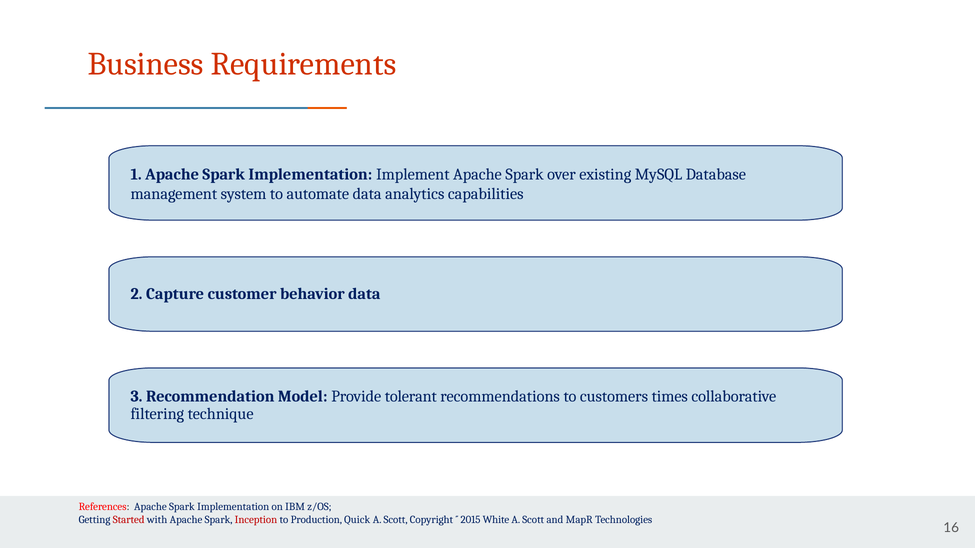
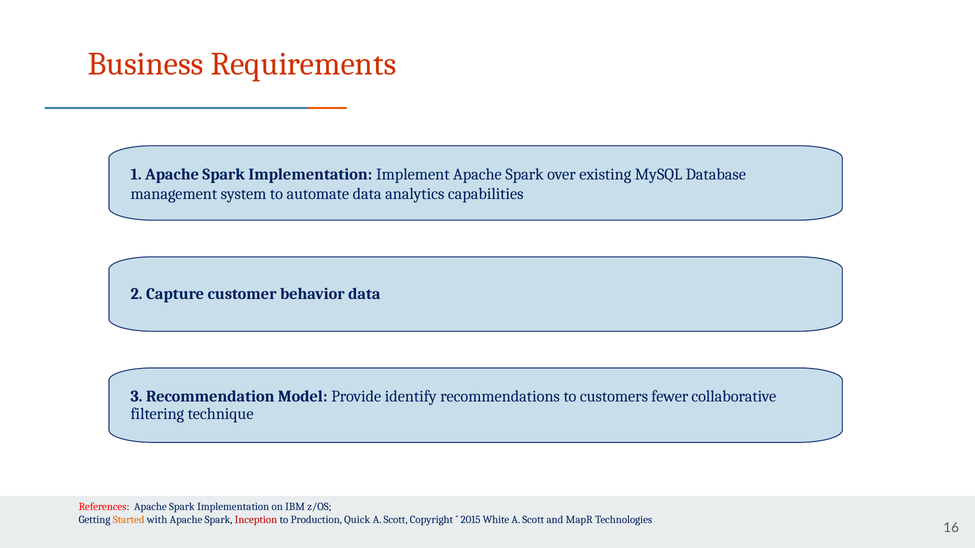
tolerant: tolerant -> identify
times: times -> fewer
Started colour: red -> orange
